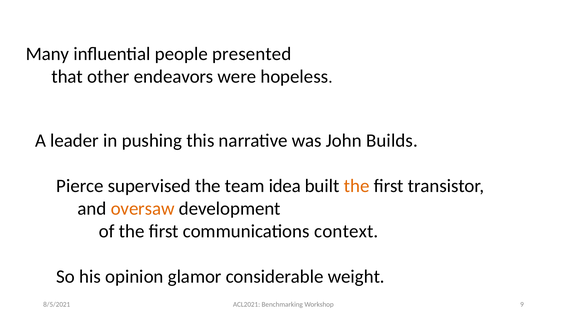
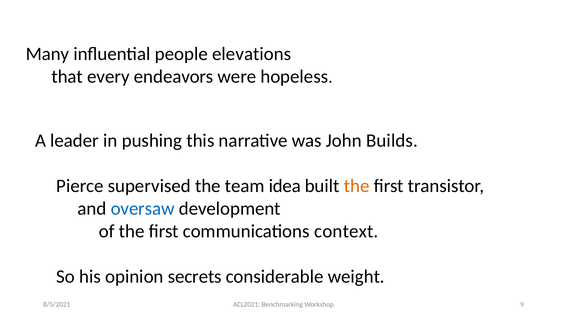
presented: presented -> elevations
other: other -> every
oversaw colour: orange -> blue
glamor: glamor -> secrets
